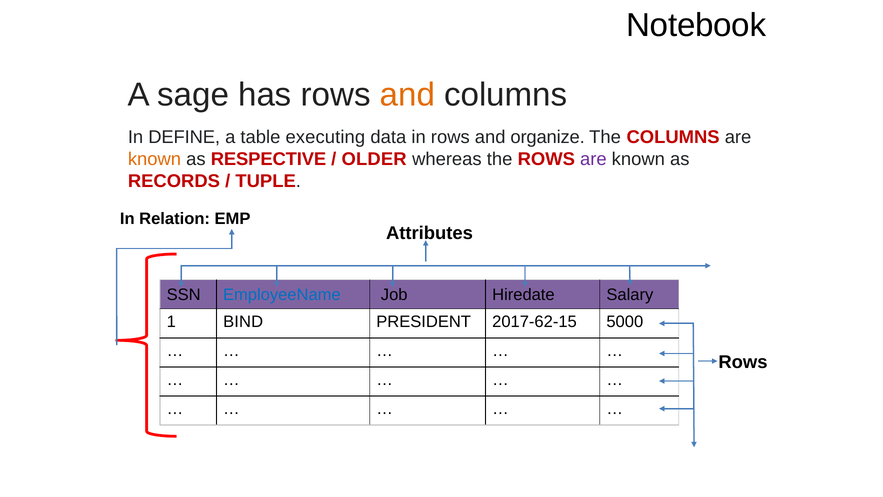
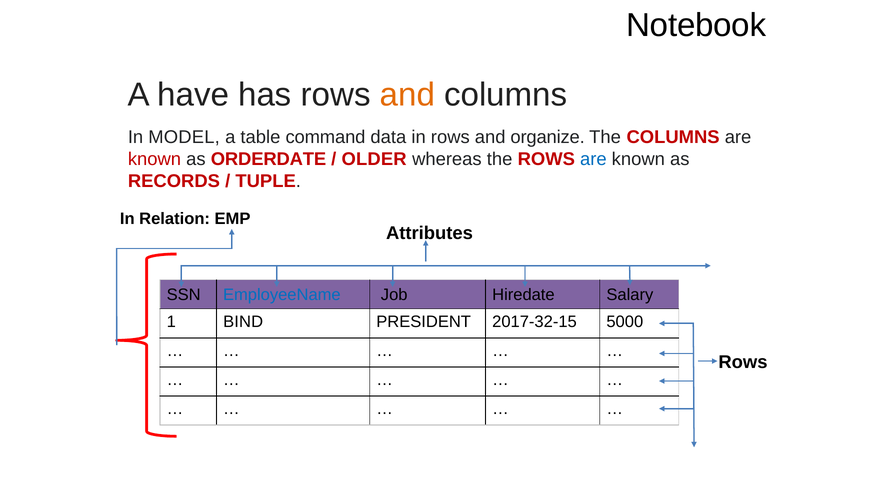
sage: sage -> have
DEFINE: DEFINE -> MODEL
executing: executing -> command
known at (154, 159) colour: orange -> red
RESPECTIVE: RESPECTIVE -> ORDERDATE
are at (593, 159) colour: purple -> blue
2017-62-15: 2017-62-15 -> 2017-32-15
